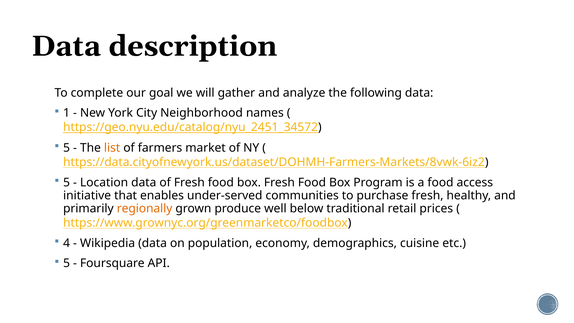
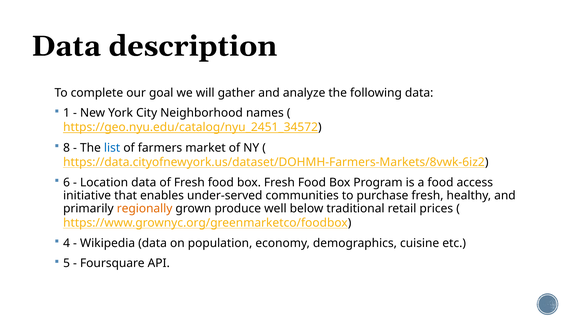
5 at (67, 148): 5 -> 8
list colour: orange -> blue
5 at (67, 182): 5 -> 6
